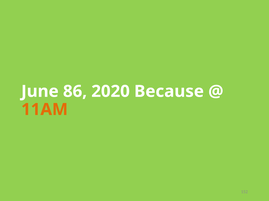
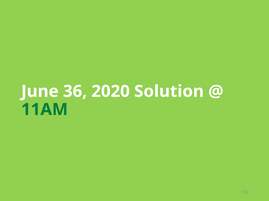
86: 86 -> 36
Because: Because -> Solution
11AM colour: orange -> green
